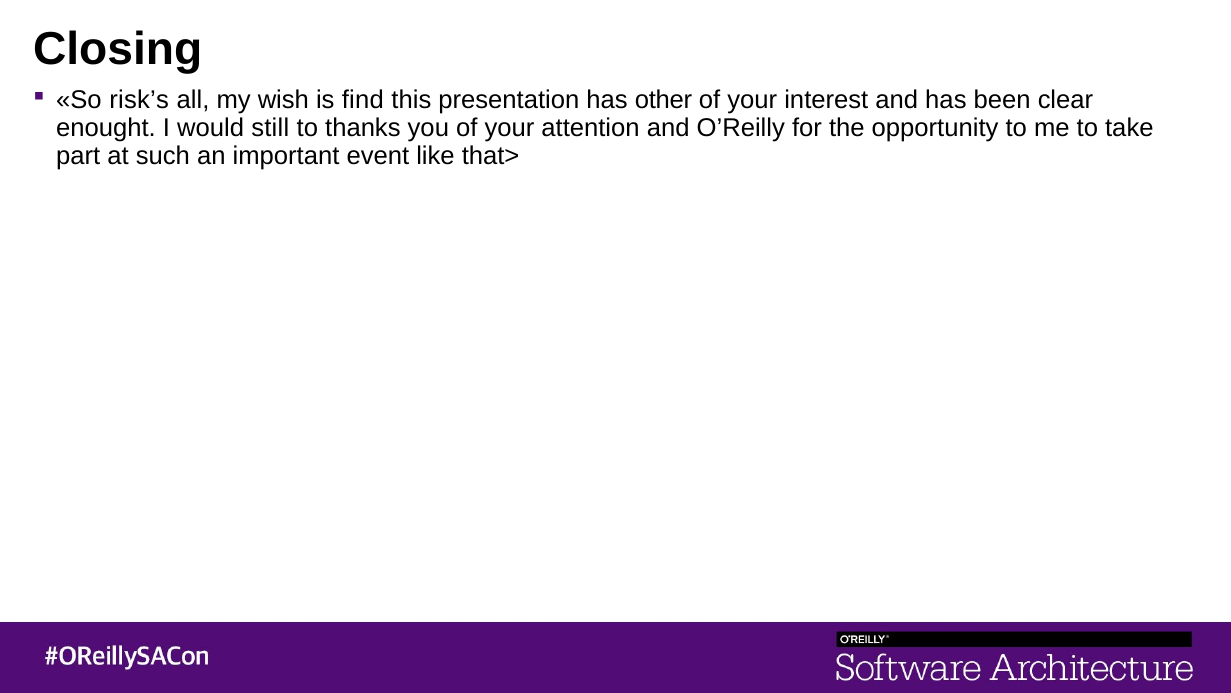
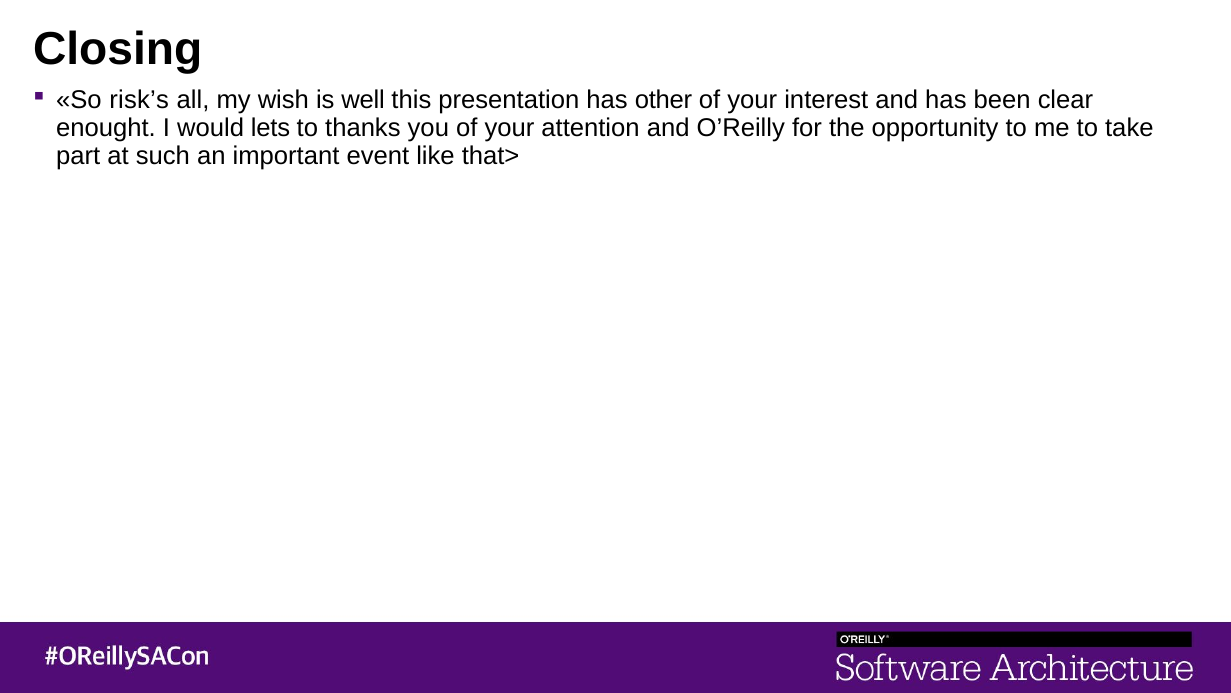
find: find -> well
still: still -> lets
